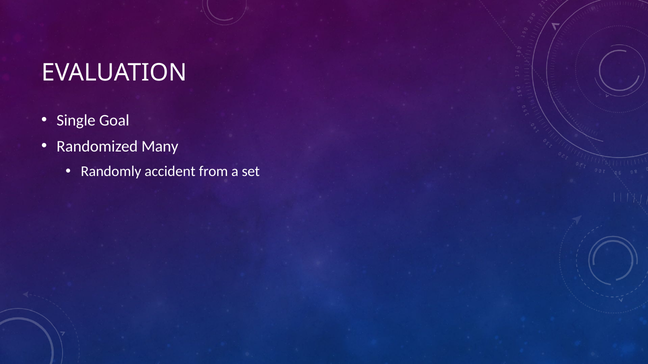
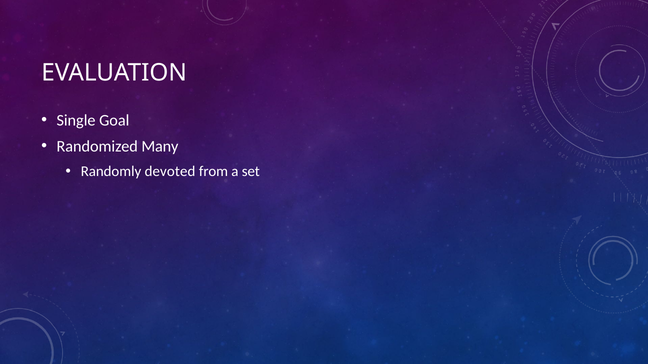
accident: accident -> devoted
